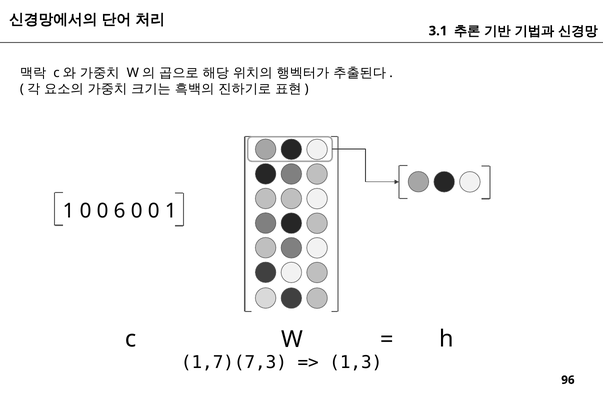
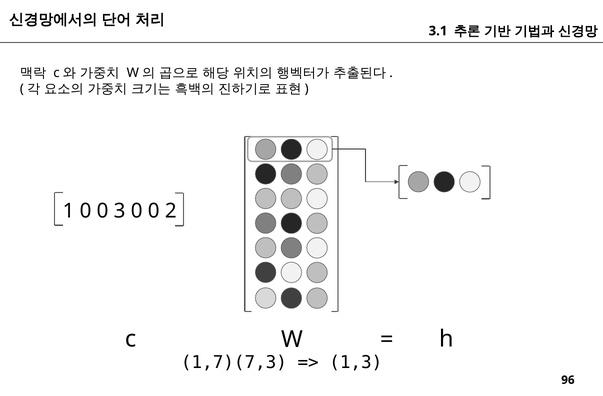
6: 6 -> 3
0 1: 1 -> 2
